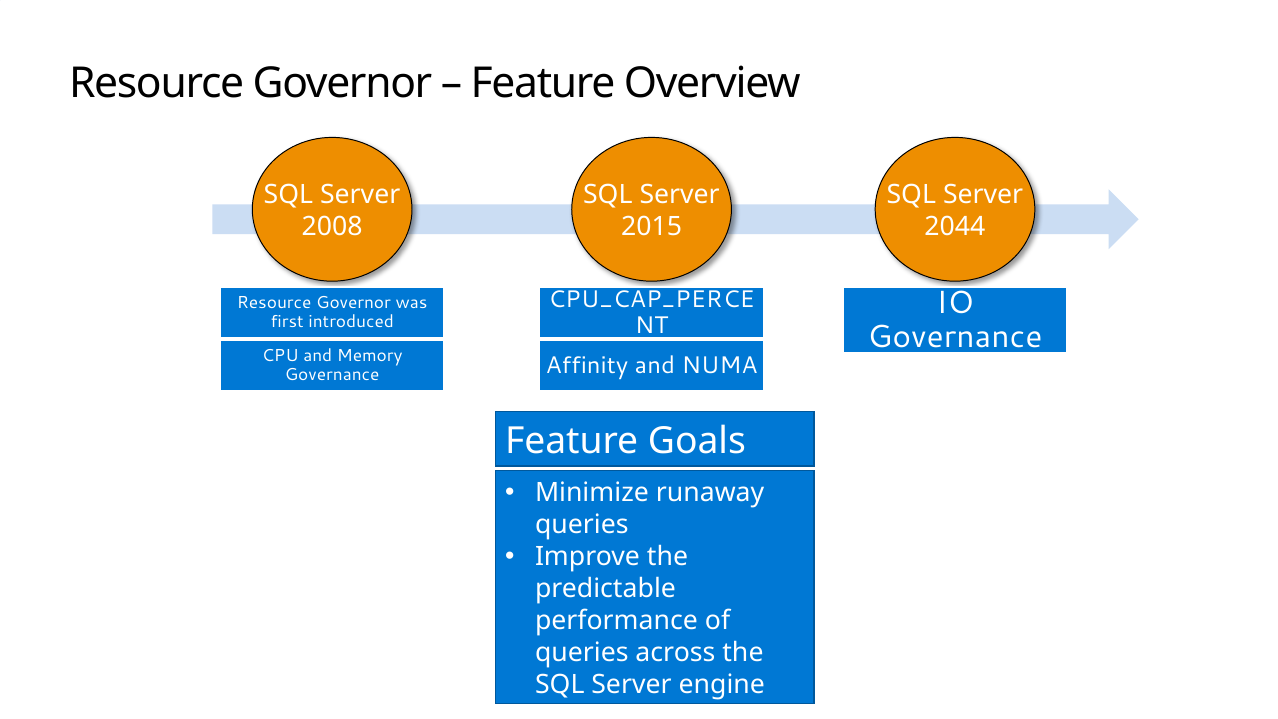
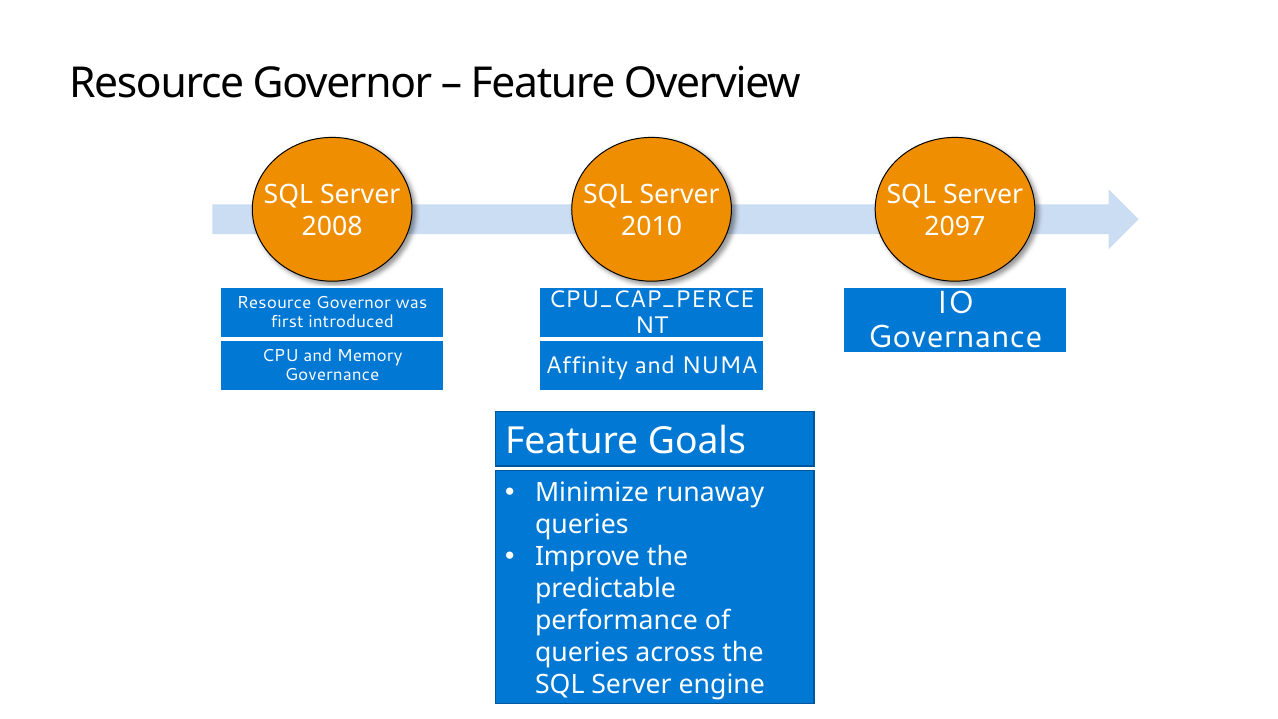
2015: 2015 -> 2010
2044: 2044 -> 2097
